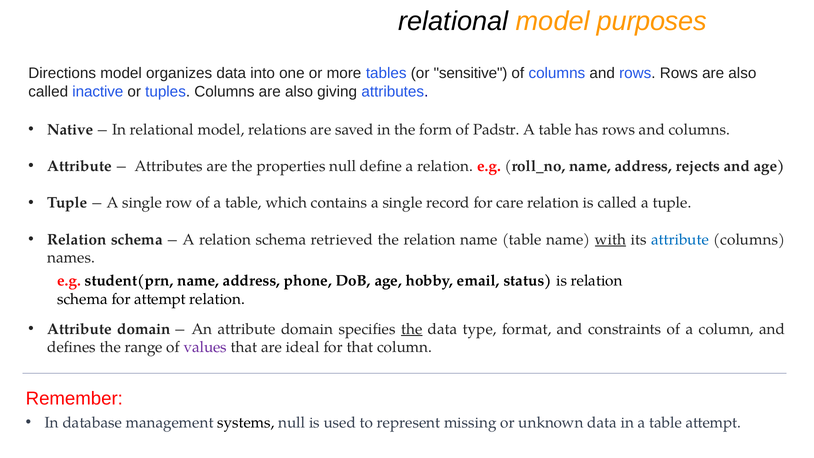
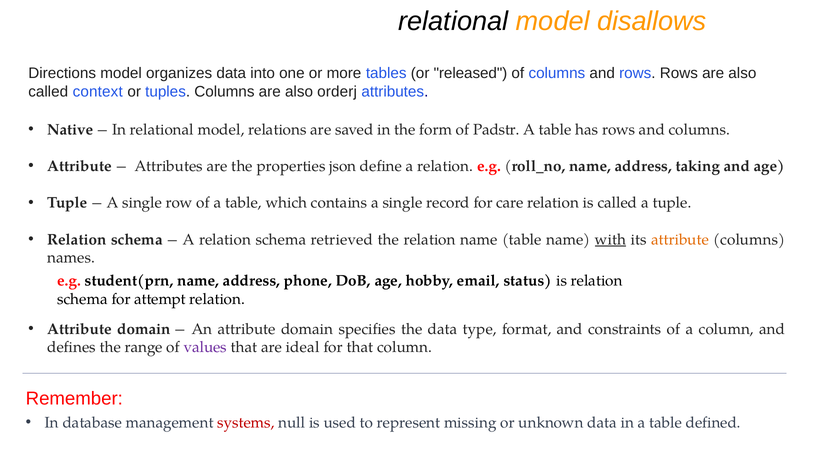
purposes: purposes -> disallows
sensitive: sensitive -> released
inactive: inactive -> context
giving: giving -> orderj
properties null: null -> json
rejects: rejects -> taking
attribute at (680, 239) colour: blue -> orange
the at (412, 329) underline: present -> none
systems colour: black -> red
table attempt: attempt -> defined
